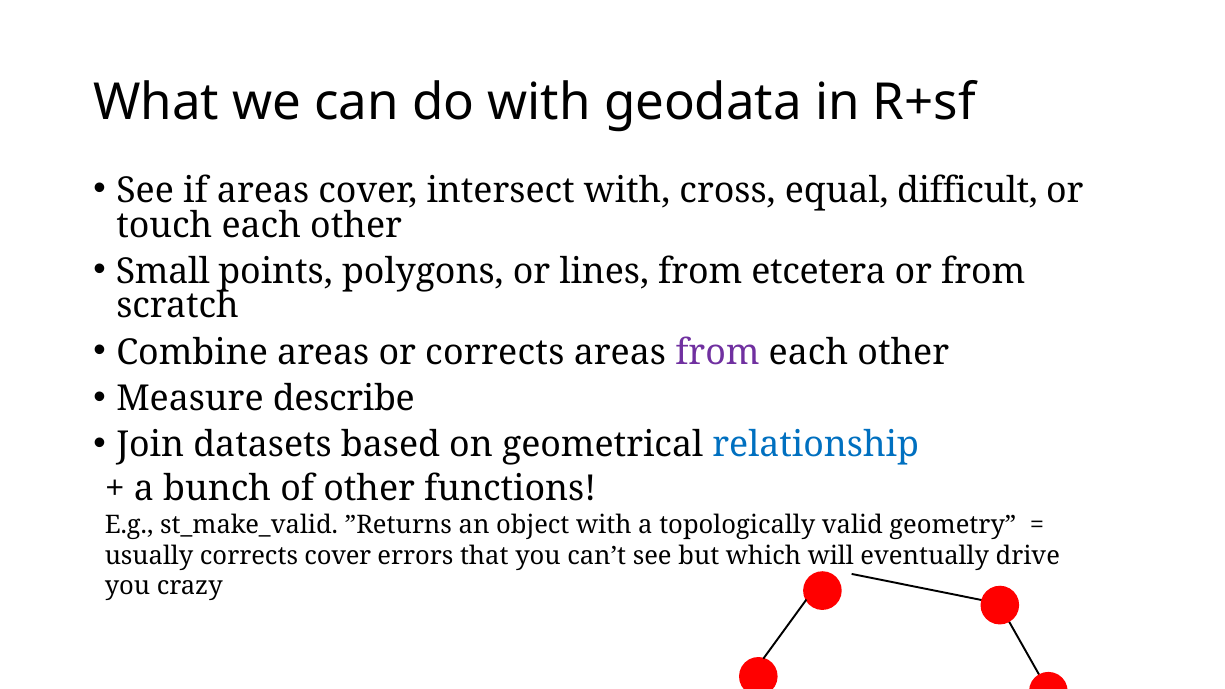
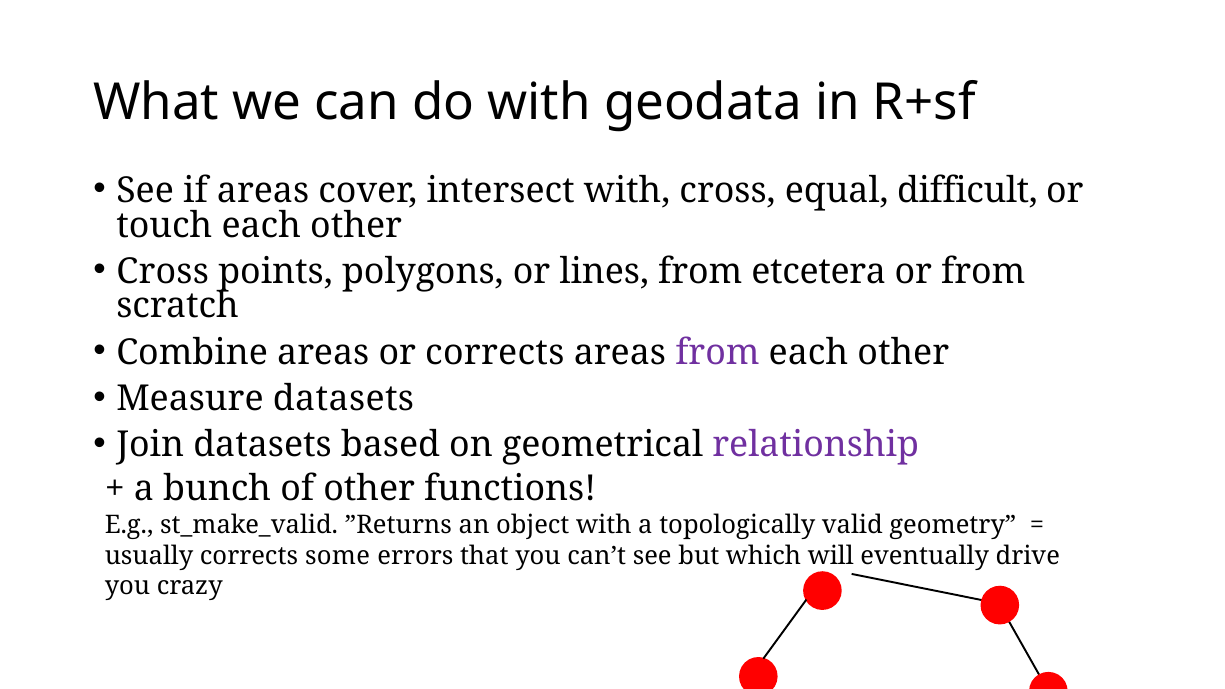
Small at (163, 271): Small -> Cross
Measure describe: describe -> datasets
relationship colour: blue -> purple
corrects cover: cover -> some
